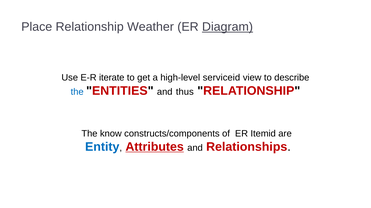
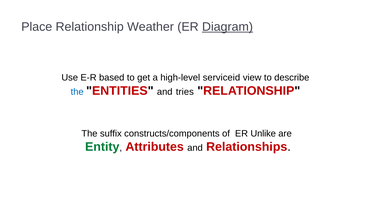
iterate: iterate -> based
thus: thus -> tries
know: know -> suffix
Itemid: Itemid -> Unlike
Entity colour: blue -> green
Attributes underline: present -> none
